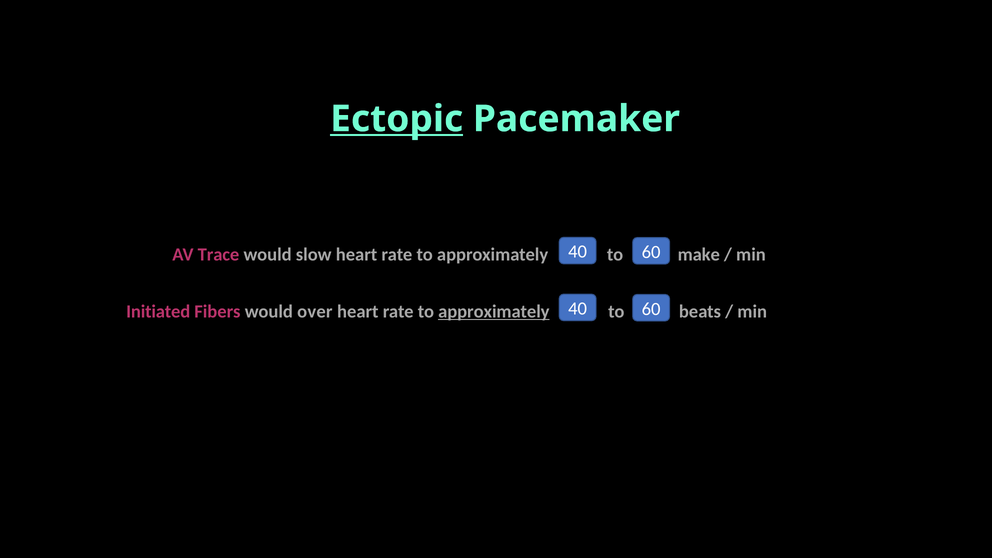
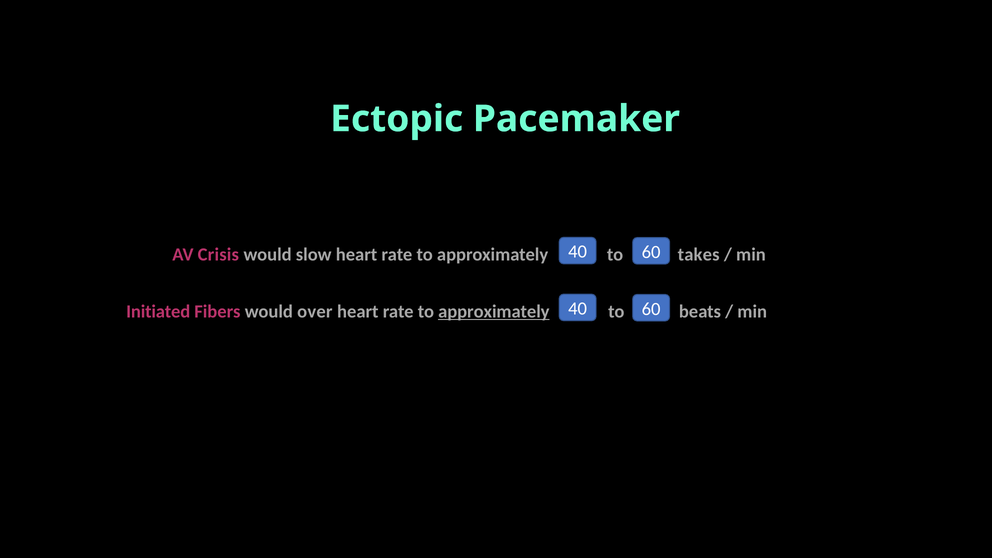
Ectopic underline: present -> none
Trace: Trace -> Crisis
make: make -> takes
